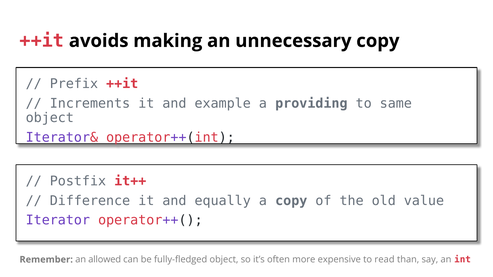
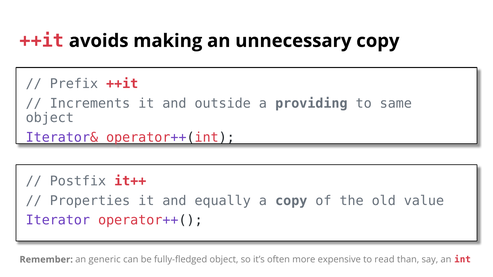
example: example -> outside
Difference: Difference -> Properties
allowed: allowed -> generic
